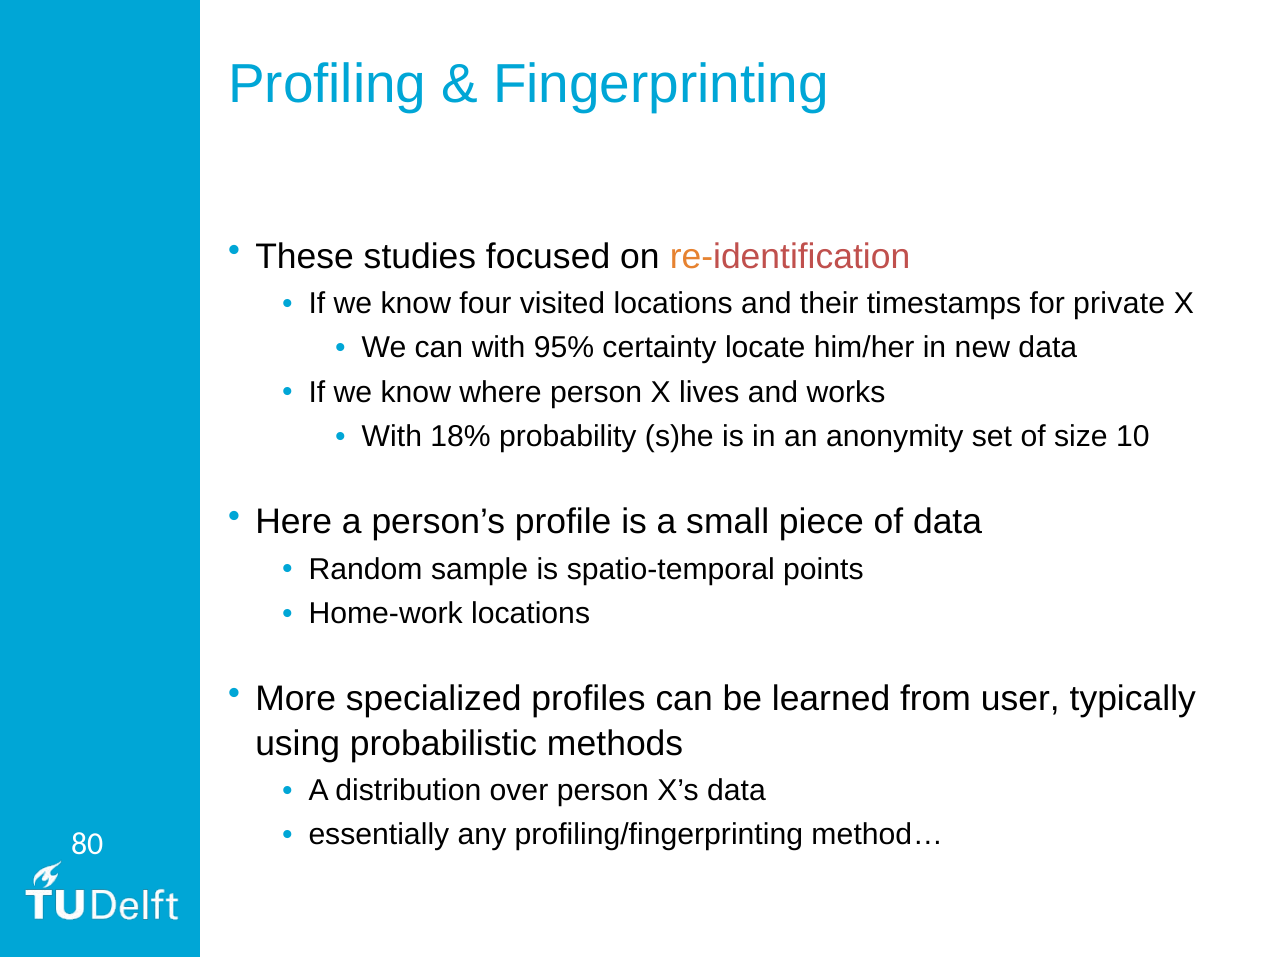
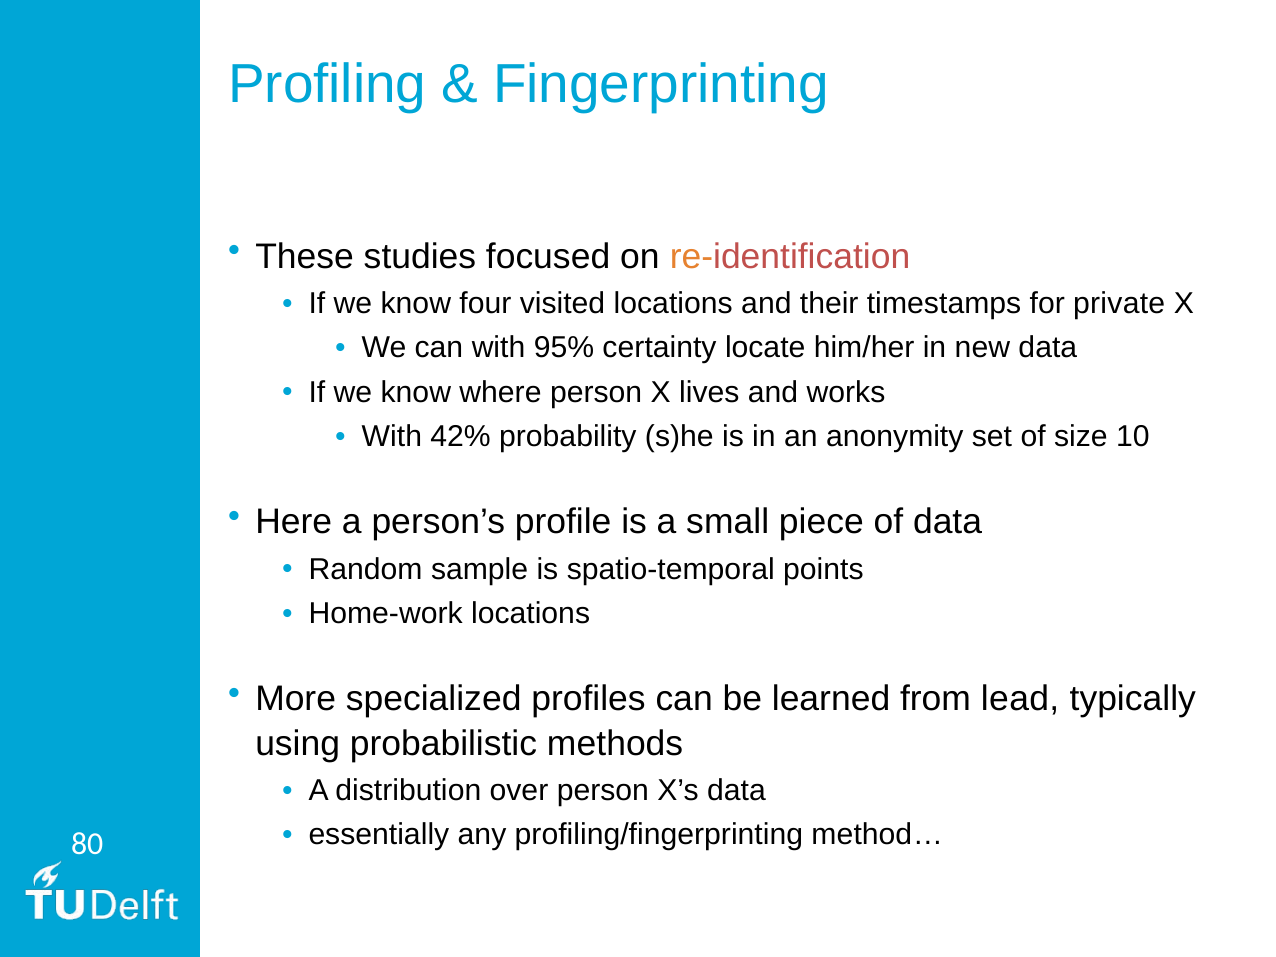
18%: 18% -> 42%
user: user -> lead
